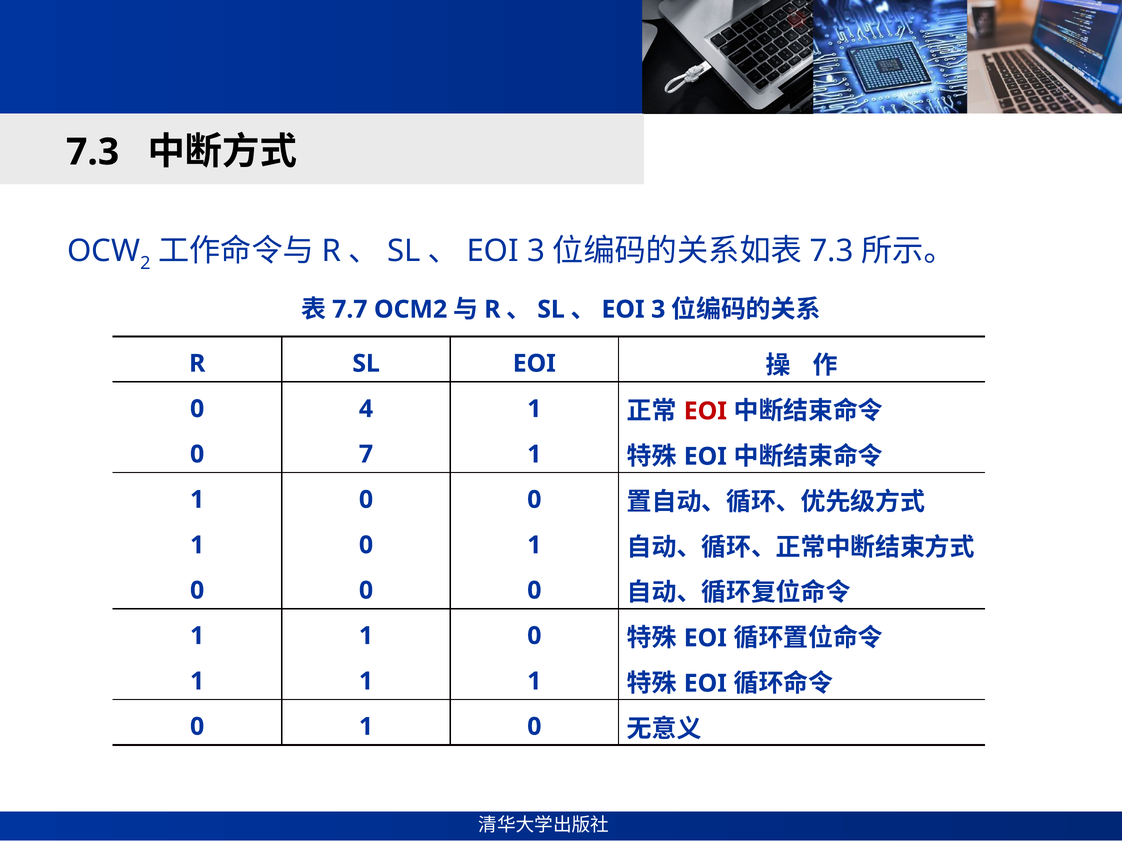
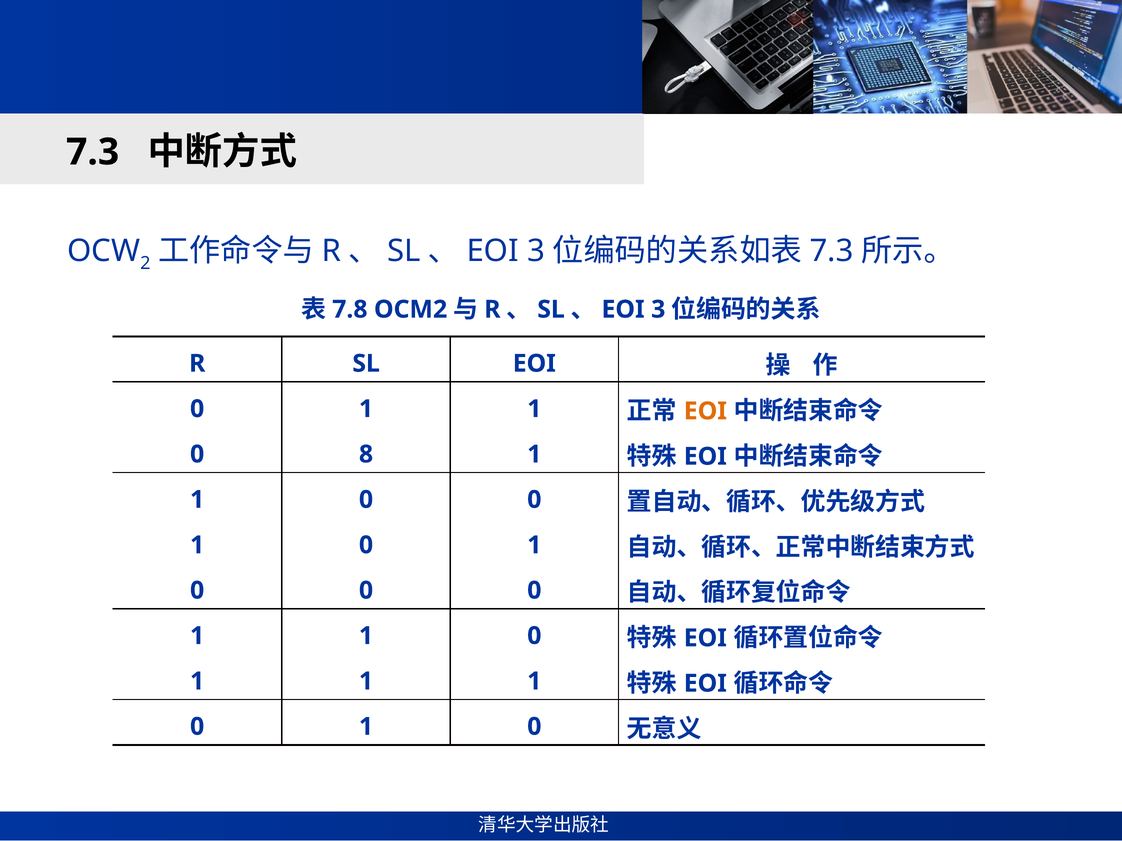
7.7: 7.7 -> 7.8
4 at (366, 409): 4 -> 1
EOI at (705, 411) colour: red -> orange
7: 7 -> 8
